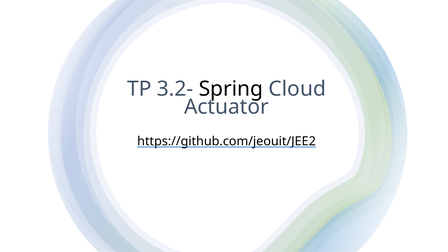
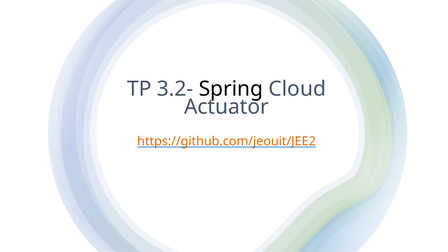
https://github.com/jeouit/JEE2 colour: black -> orange
